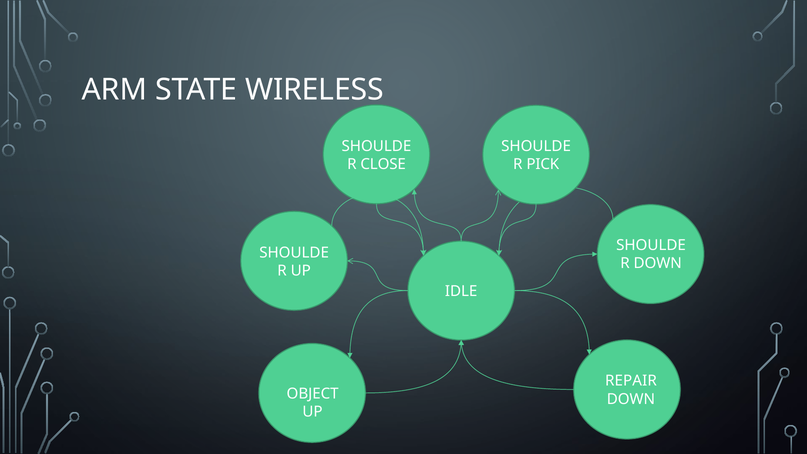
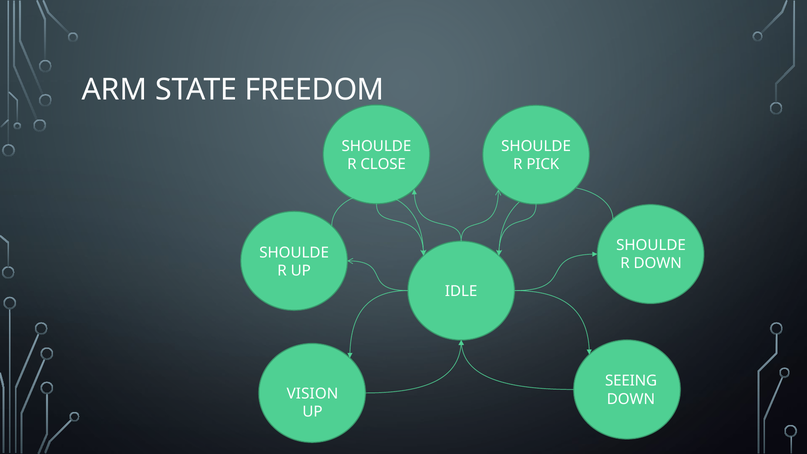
WIRELESS: WIRELESS -> FREEDOM
REPAIR: REPAIR -> SEEING
OBJECT: OBJECT -> VISION
